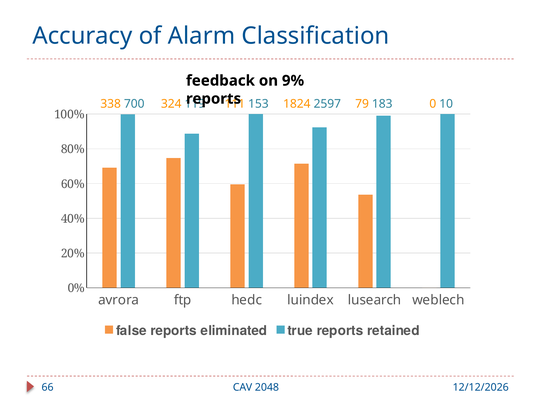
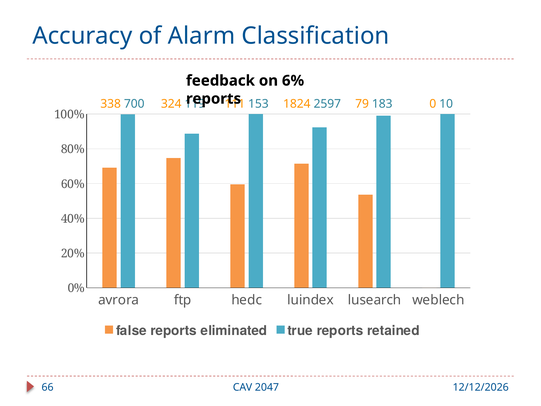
9%: 9% -> 6%
2048: 2048 -> 2047
